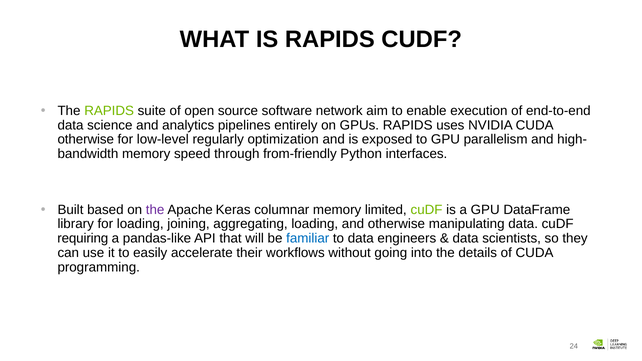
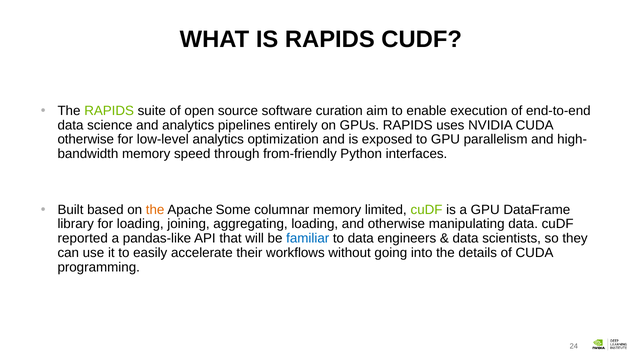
network: network -> curation
low-level regularly: regularly -> analytics
the at (155, 210) colour: purple -> orange
Keras: Keras -> Some
requiring: requiring -> reported
